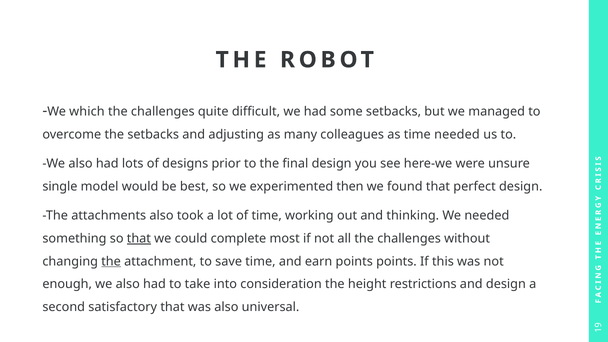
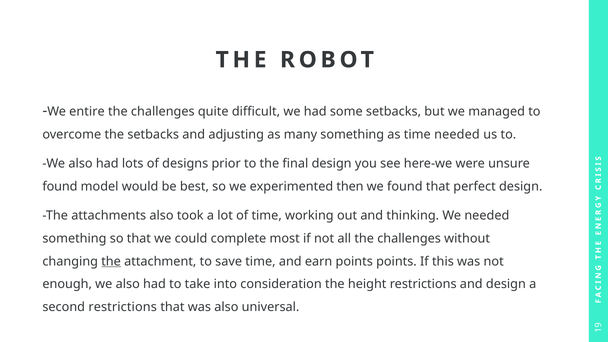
which: which -> entire
many colleagues: colleagues -> something
single at (60, 187): single -> found
that at (139, 239) underline: present -> none
second satisfactory: satisfactory -> restrictions
